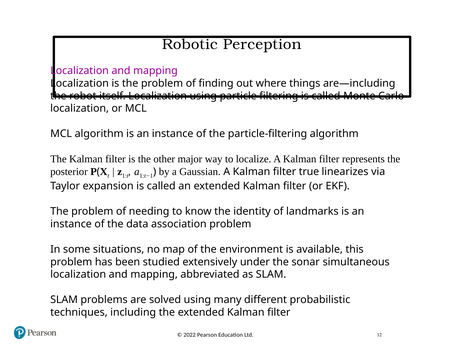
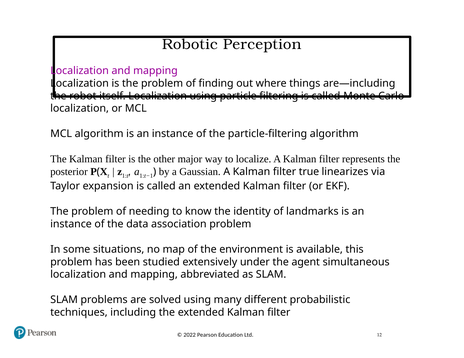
sonar: sonar -> agent
